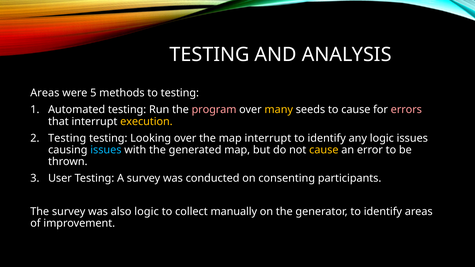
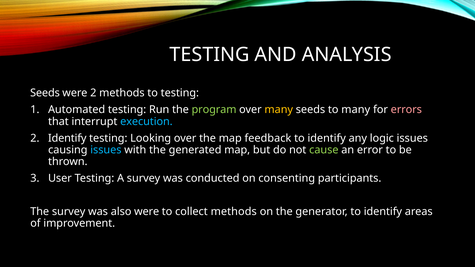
Areas at (45, 93): Areas -> Seeds
were 5: 5 -> 2
program colour: pink -> light green
to cause: cause -> many
execution colour: yellow -> light blue
Testing at (67, 138): Testing -> Identify
map interrupt: interrupt -> feedback
cause at (324, 150) colour: yellow -> light green
also logic: logic -> were
collect manually: manually -> methods
